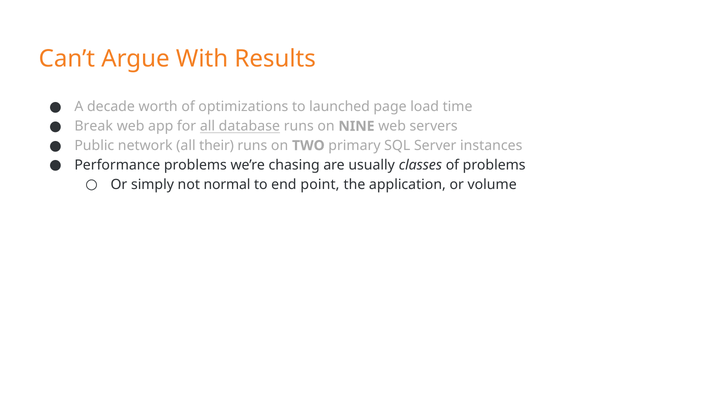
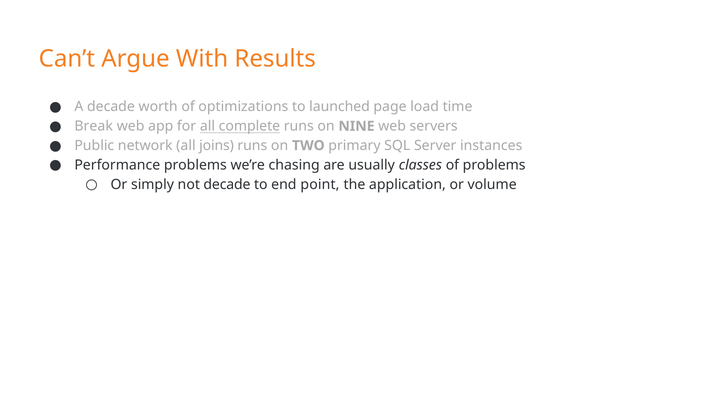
database: database -> complete
their: their -> joins
not normal: normal -> decade
